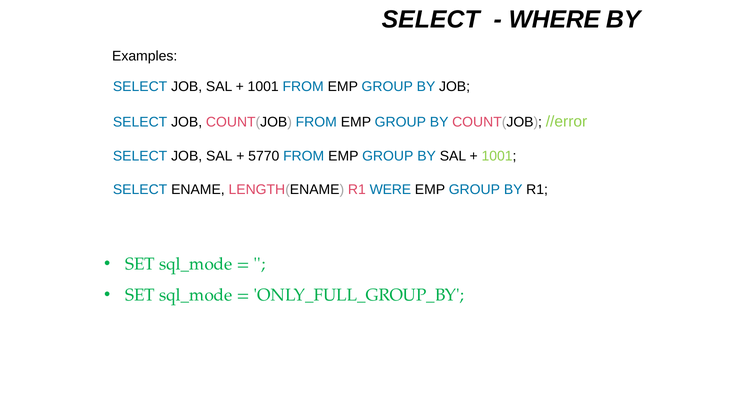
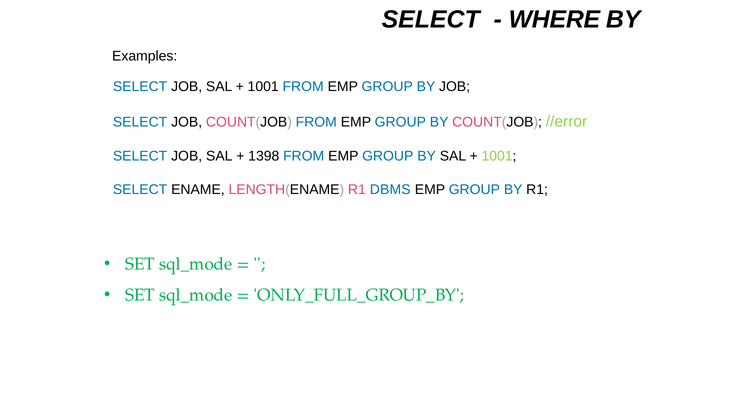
5770: 5770 -> 1398
WERE: WERE -> DBMS
